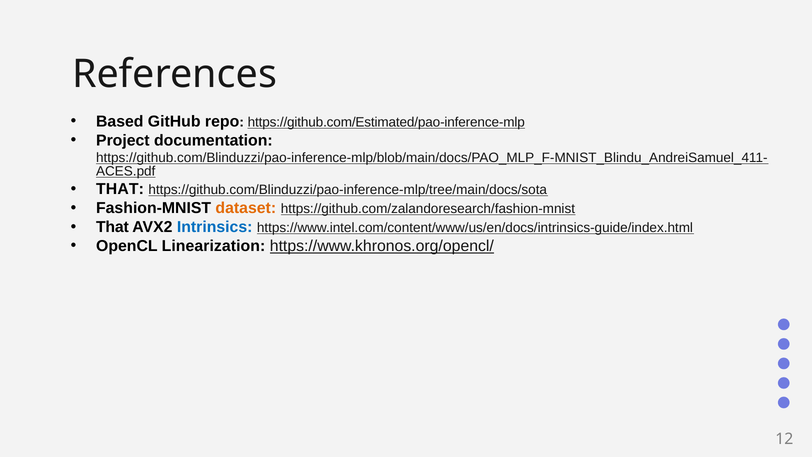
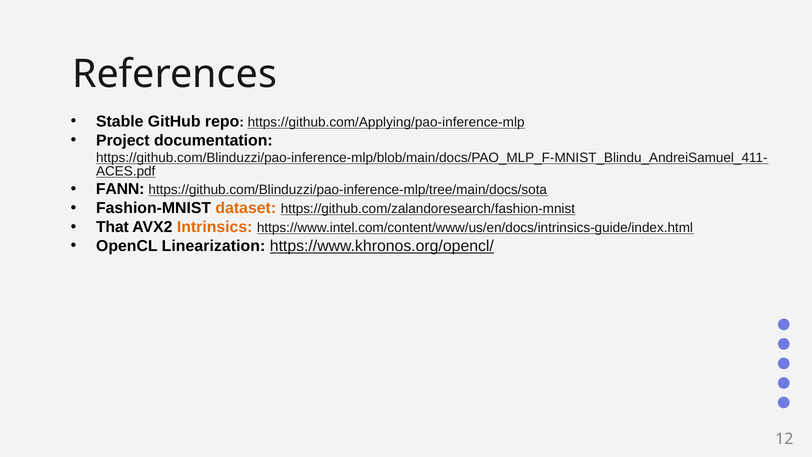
Based: Based -> Stable
https://github.com/Estimated/pao-inference-mlp: https://github.com/Estimated/pao-inference-mlp -> https://github.com/Applying/pao-inference-mlp
THAT at (120, 189): THAT -> FANN
Intrinsics colour: blue -> orange
